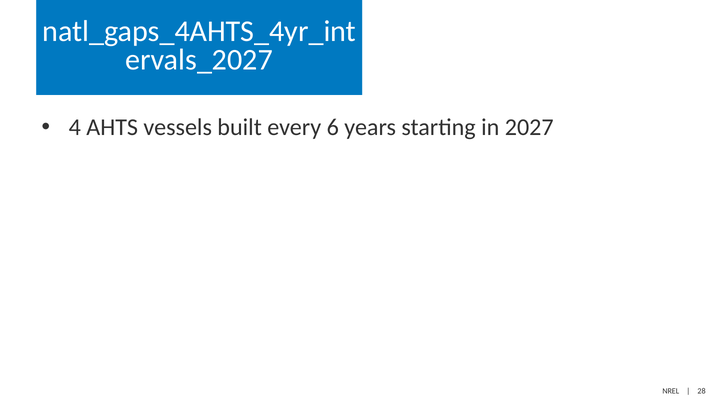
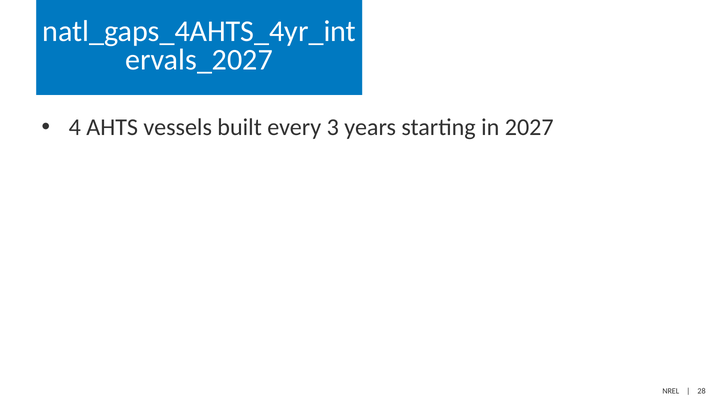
6: 6 -> 3
